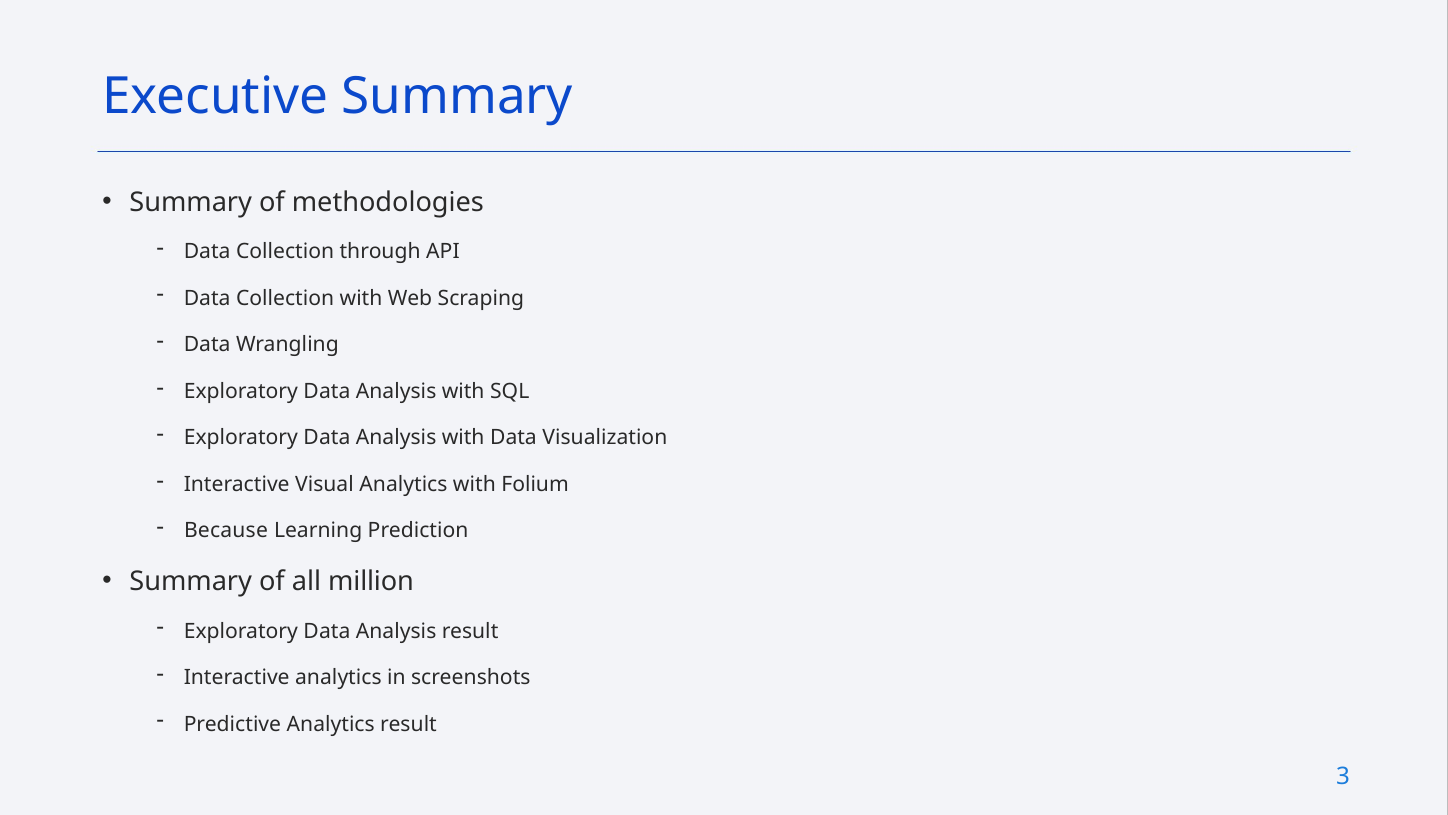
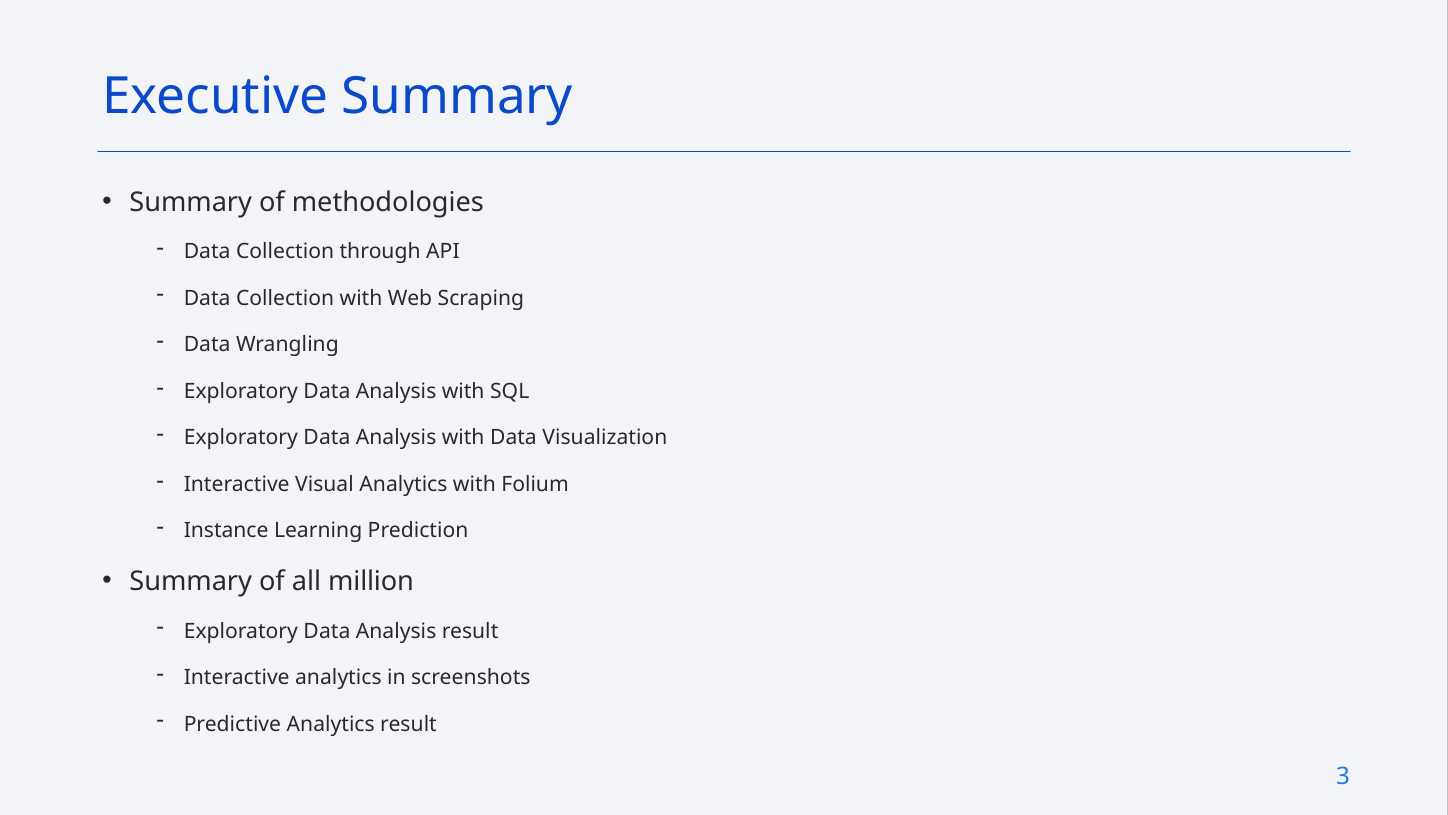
Because: Because -> Instance
